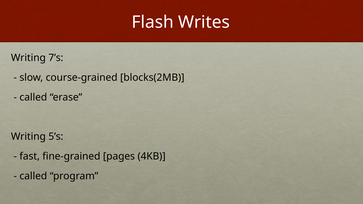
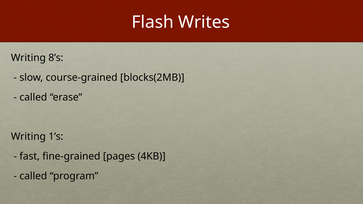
7’s: 7’s -> 8’s
5’s: 5’s -> 1’s
